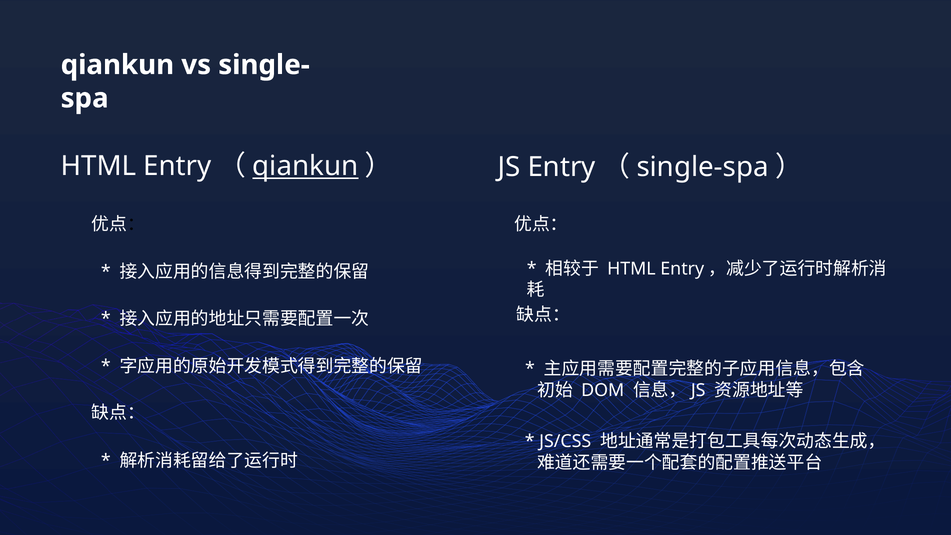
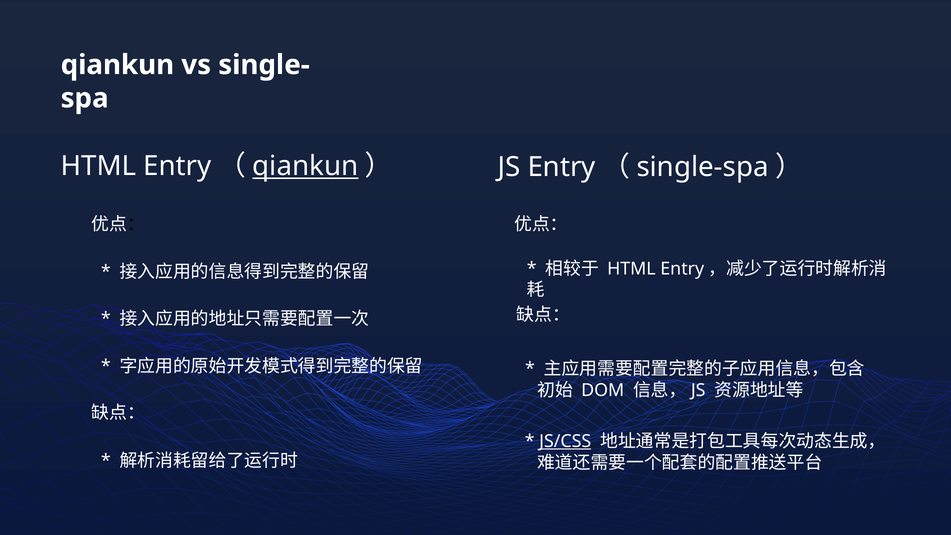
JS/CSS underline: none -> present
